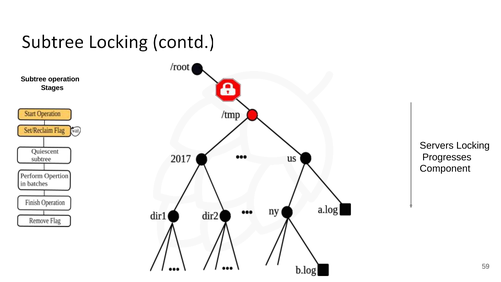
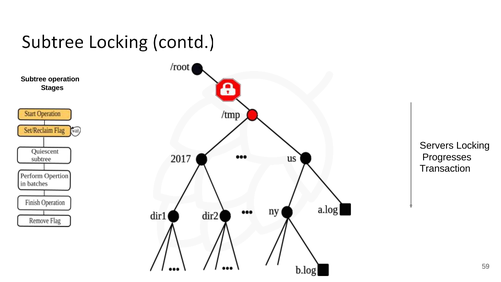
Component: Component -> Transaction
